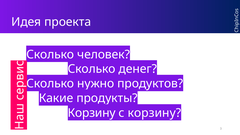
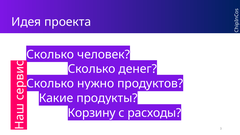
с корзину: корзину -> расходы
